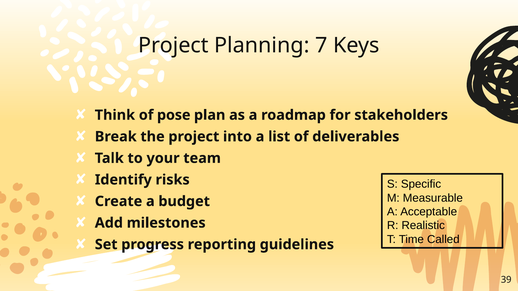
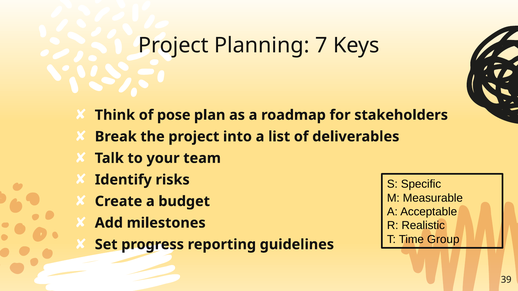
Called: Called -> Group
